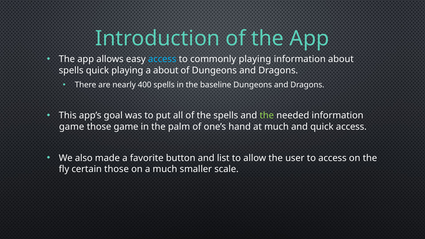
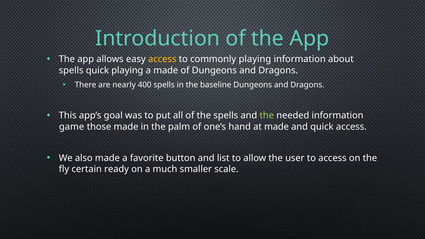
access at (162, 59) colour: light blue -> yellow
a about: about -> made
those game: game -> made
at much: much -> made
certain those: those -> ready
